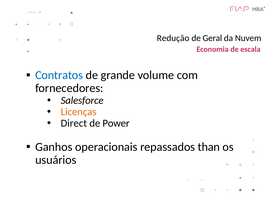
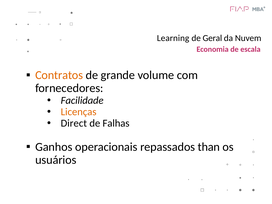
Redução: Redução -> Learning
Contratos colour: blue -> orange
Salesforce: Salesforce -> Facilidade
Power: Power -> Falhas
